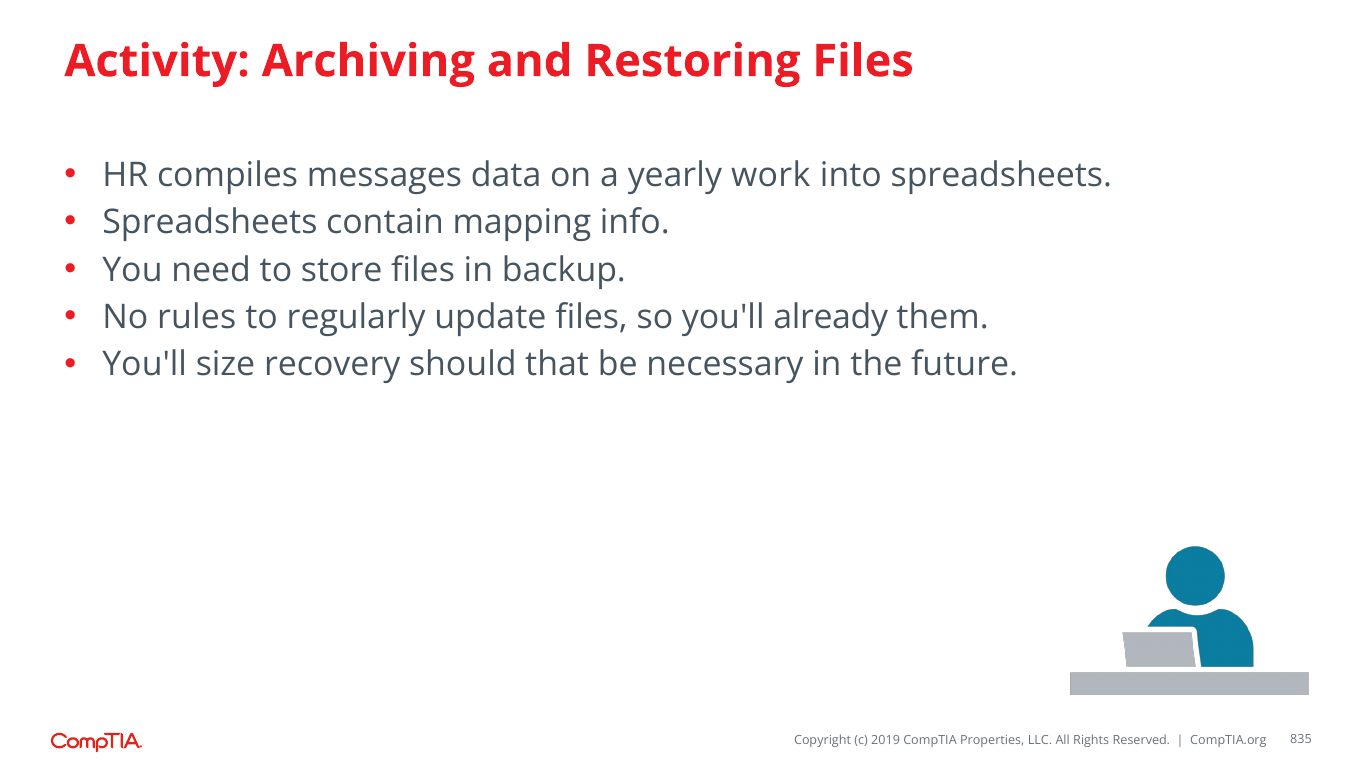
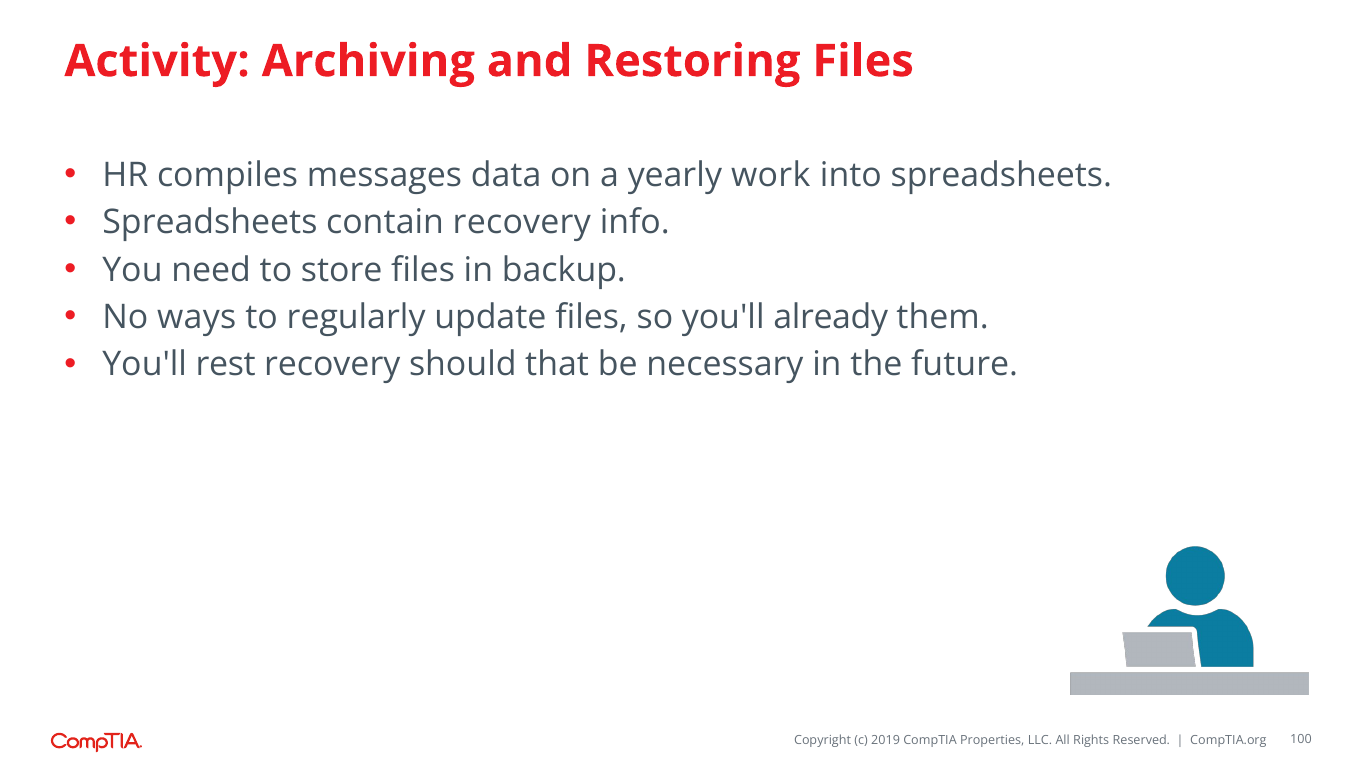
contain mapping: mapping -> recovery
rules: rules -> ways
size: size -> rest
835: 835 -> 100
